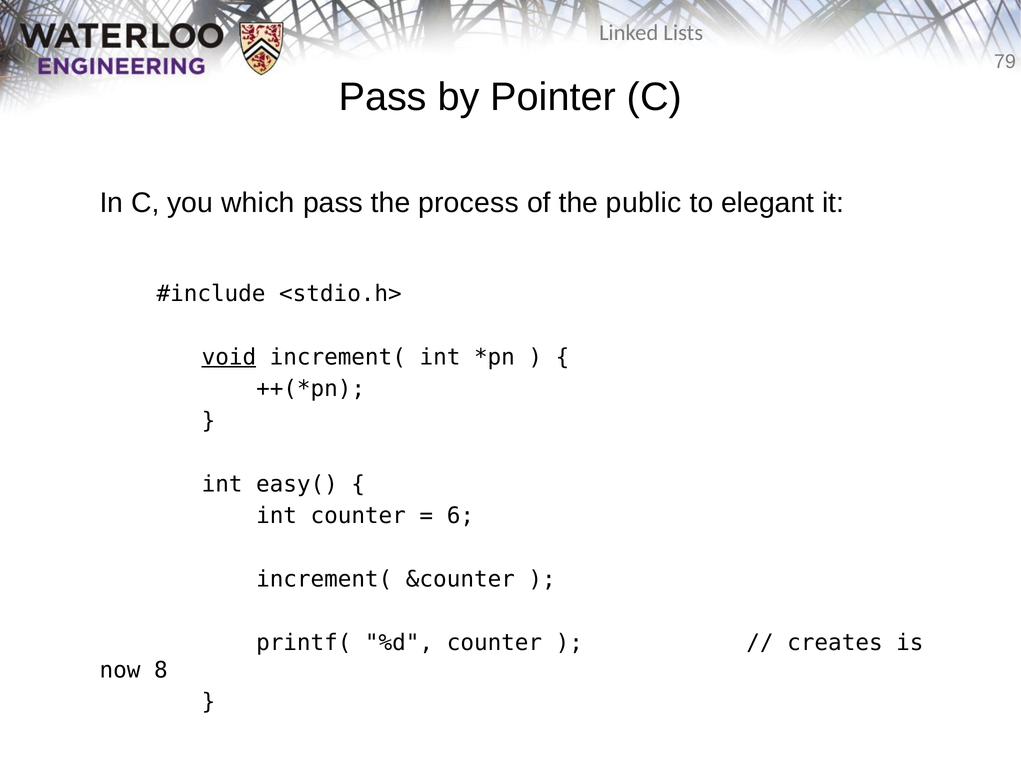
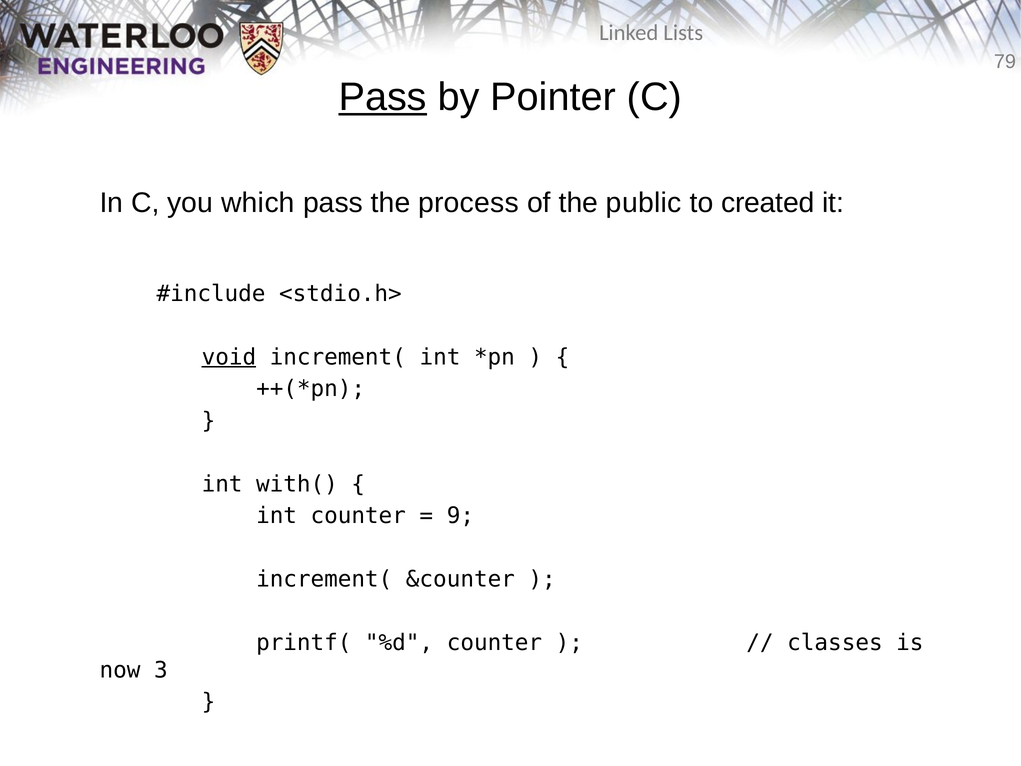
Pass at (383, 97) underline: none -> present
elegant: elegant -> created
easy(: easy( -> with(
6: 6 -> 9
creates: creates -> classes
8: 8 -> 3
